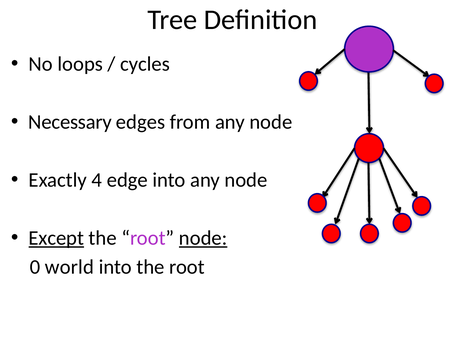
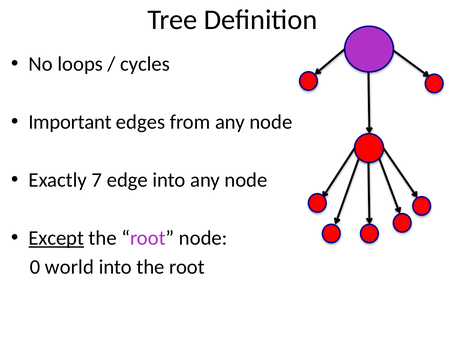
Necessary: Necessary -> Important
4: 4 -> 7
node at (203, 238) underline: present -> none
